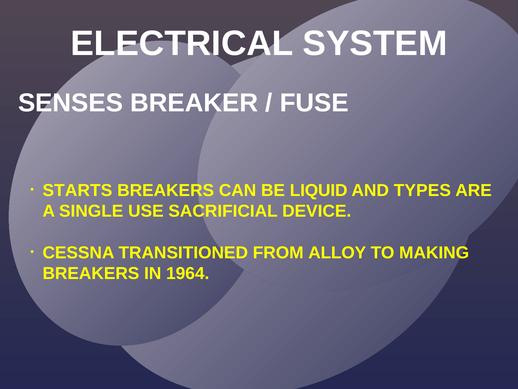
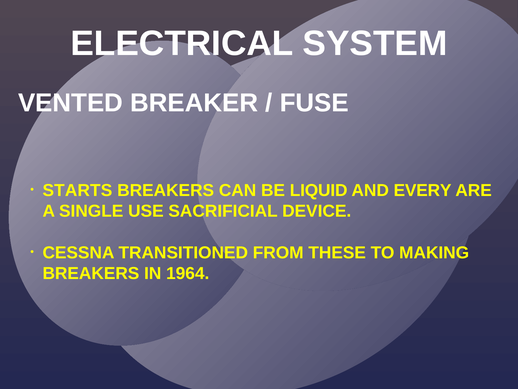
SENSES: SENSES -> VENTED
TYPES: TYPES -> EVERY
ALLOY: ALLOY -> THESE
